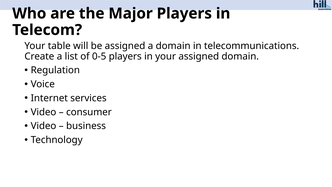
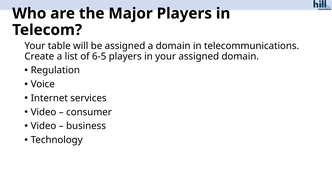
0-5: 0-5 -> 6-5
